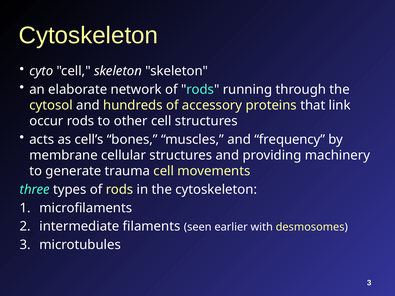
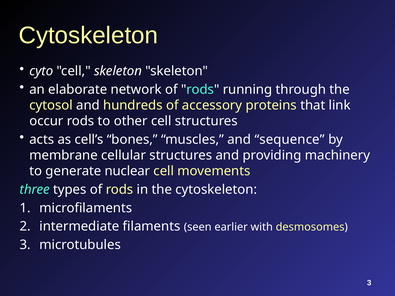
frequency: frequency -> sequence
trauma: trauma -> nuclear
